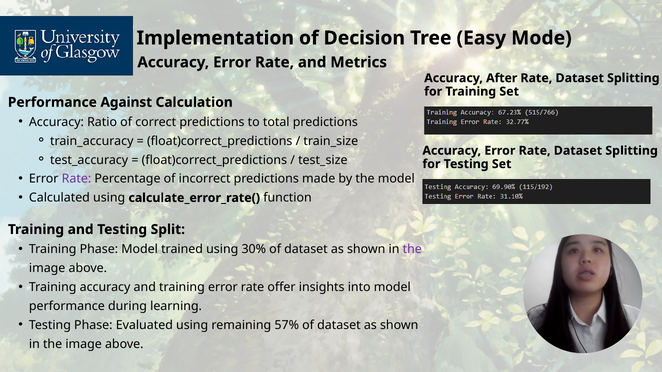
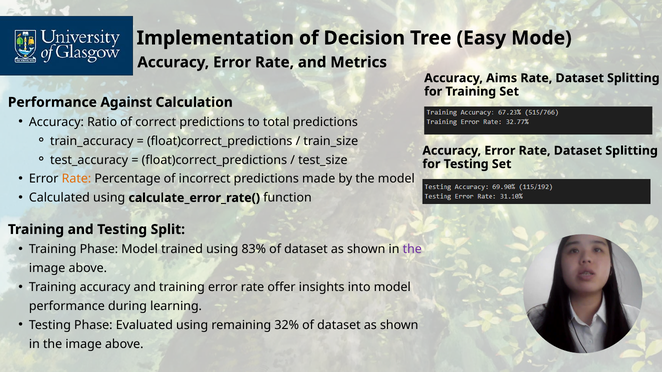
After: After -> Aims
Rate at (76, 179) colour: purple -> orange
30%: 30% -> 83%
57%: 57% -> 32%
